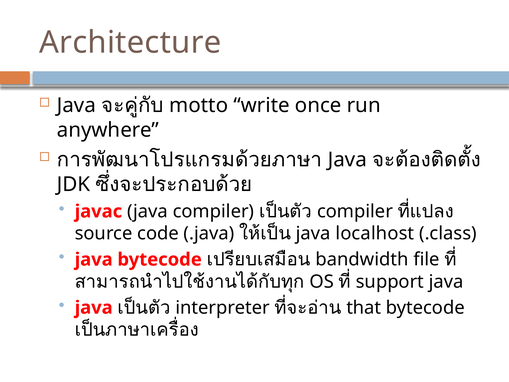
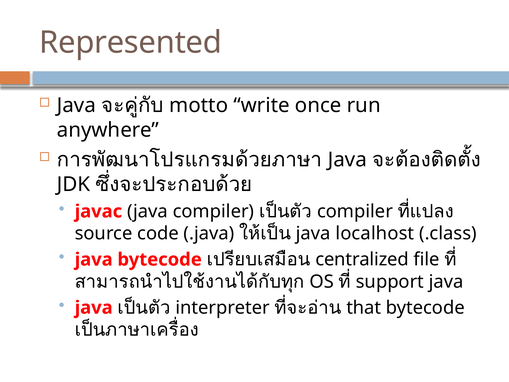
Architecture: Architecture -> Represented
bandwidth: bandwidth -> centralized
